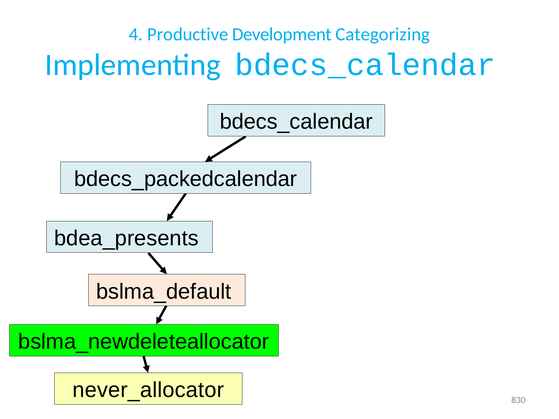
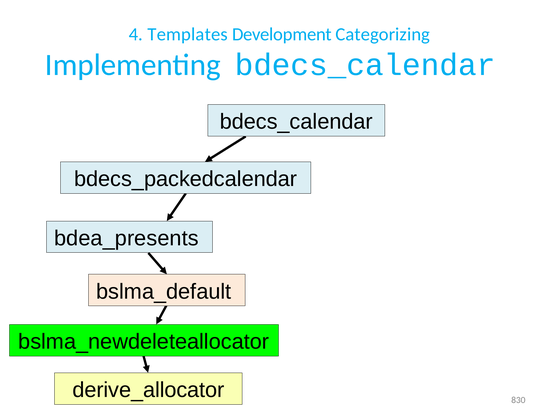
Productive: Productive -> Templates
never_allocator: never_allocator -> derive_allocator
